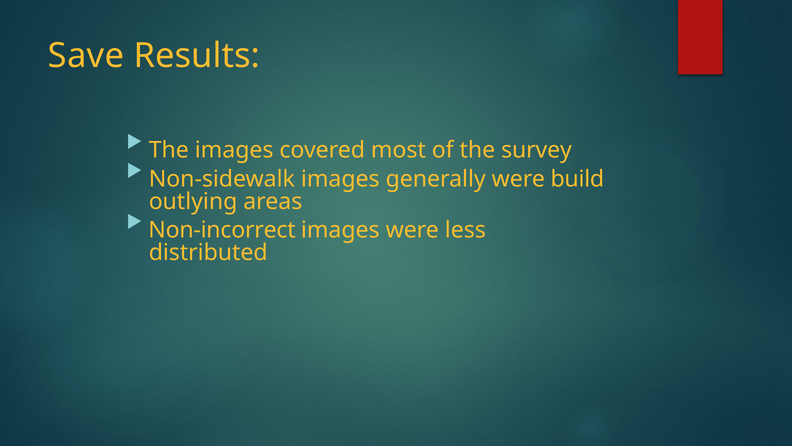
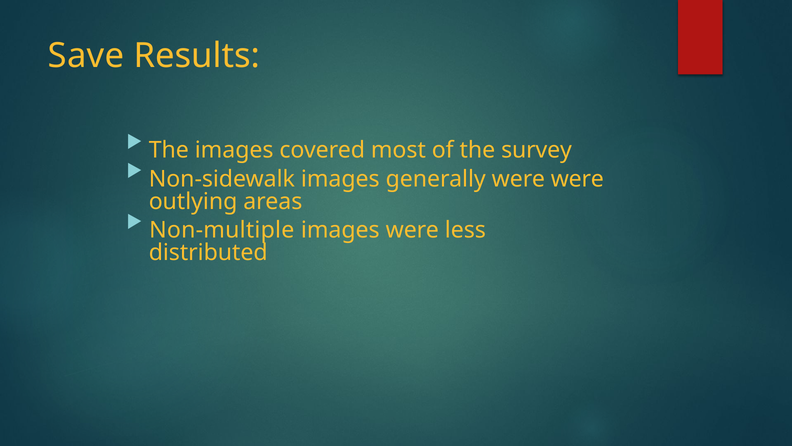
were build: build -> were
Non-incorrect: Non-incorrect -> Non-multiple
